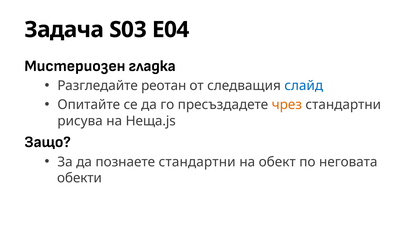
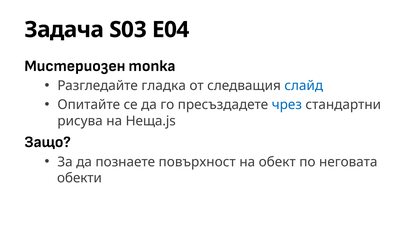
гладка: гладка -> топка
реотан: реотан -> гладка
чрез colour: orange -> blue
познаете стандартни: стандартни -> повърхност
